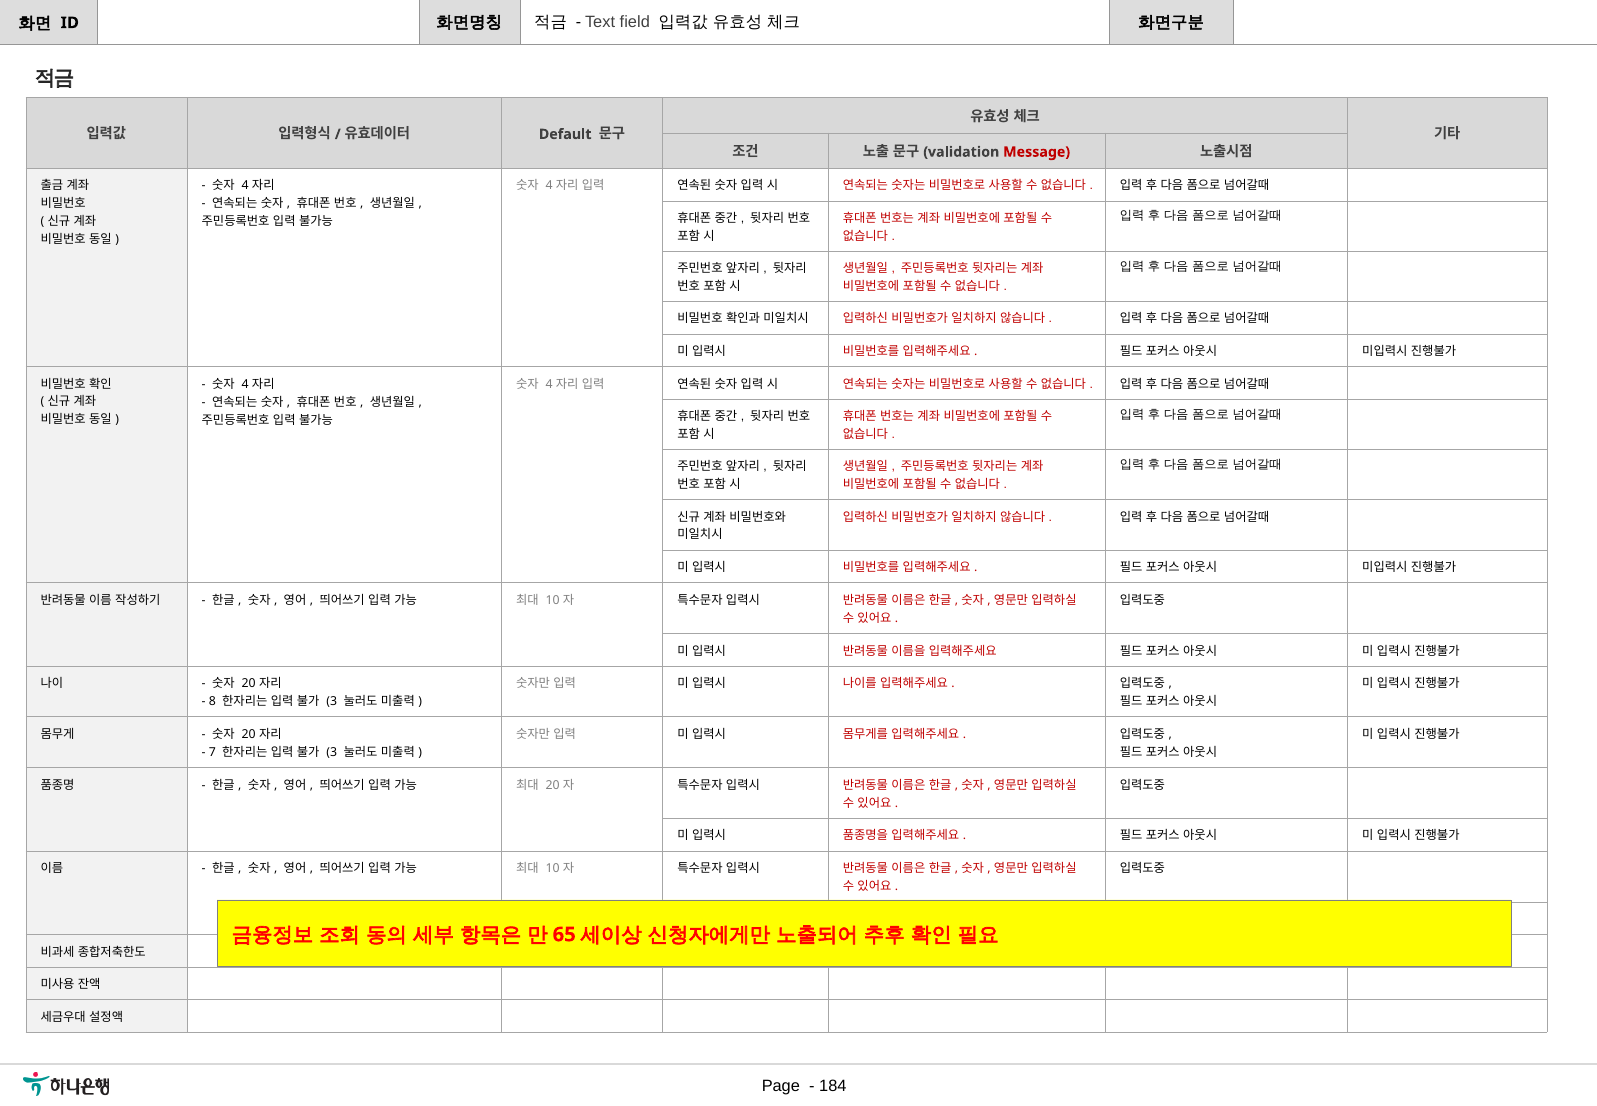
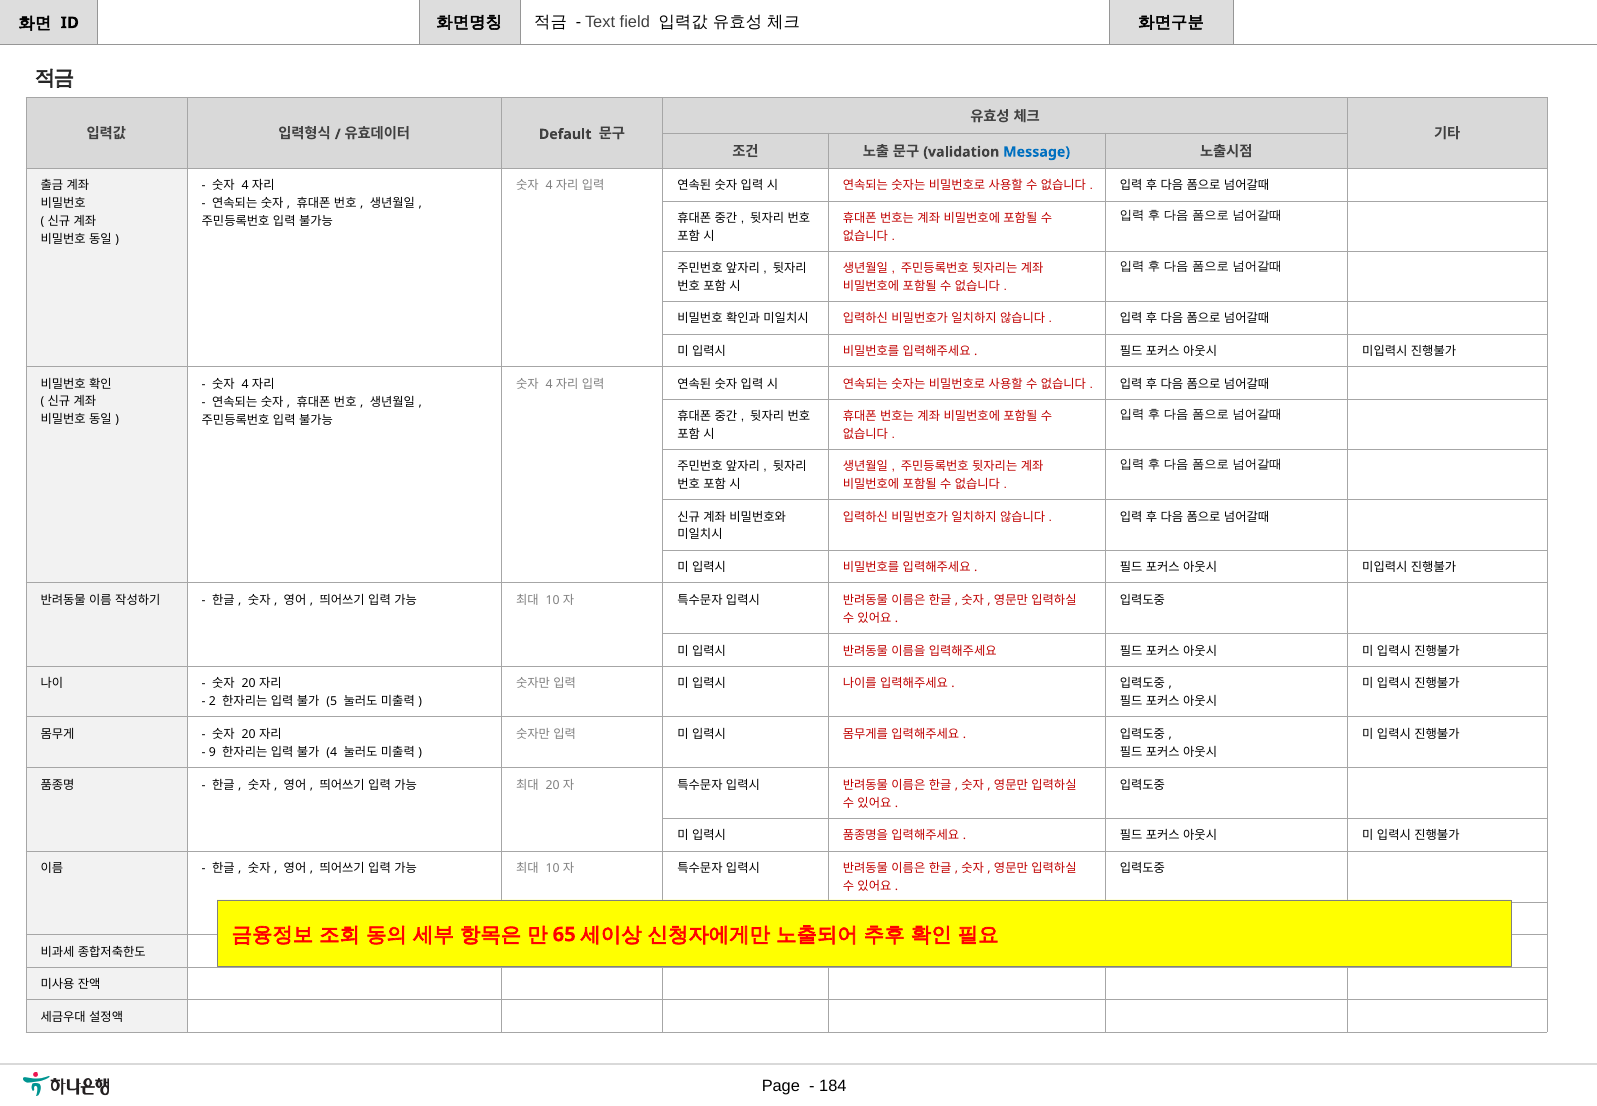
Message colour: red -> blue
8: 8 -> 2
3 at (332, 701): 3 -> 5
7: 7 -> 9
3 at (332, 752): 3 -> 4
